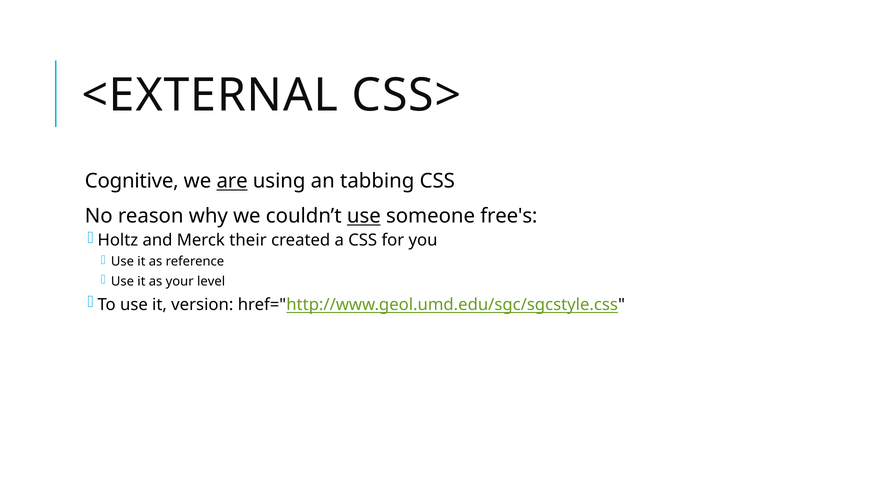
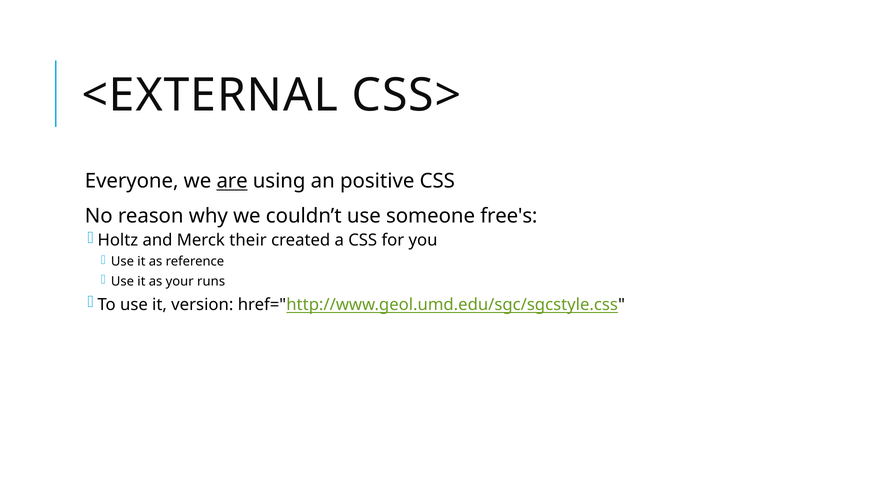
Cognitive: Cognitive -> Everyone
tabbing: tabbing -> positive
use at (364, 216) underline: present -> none
level: level -> runs
